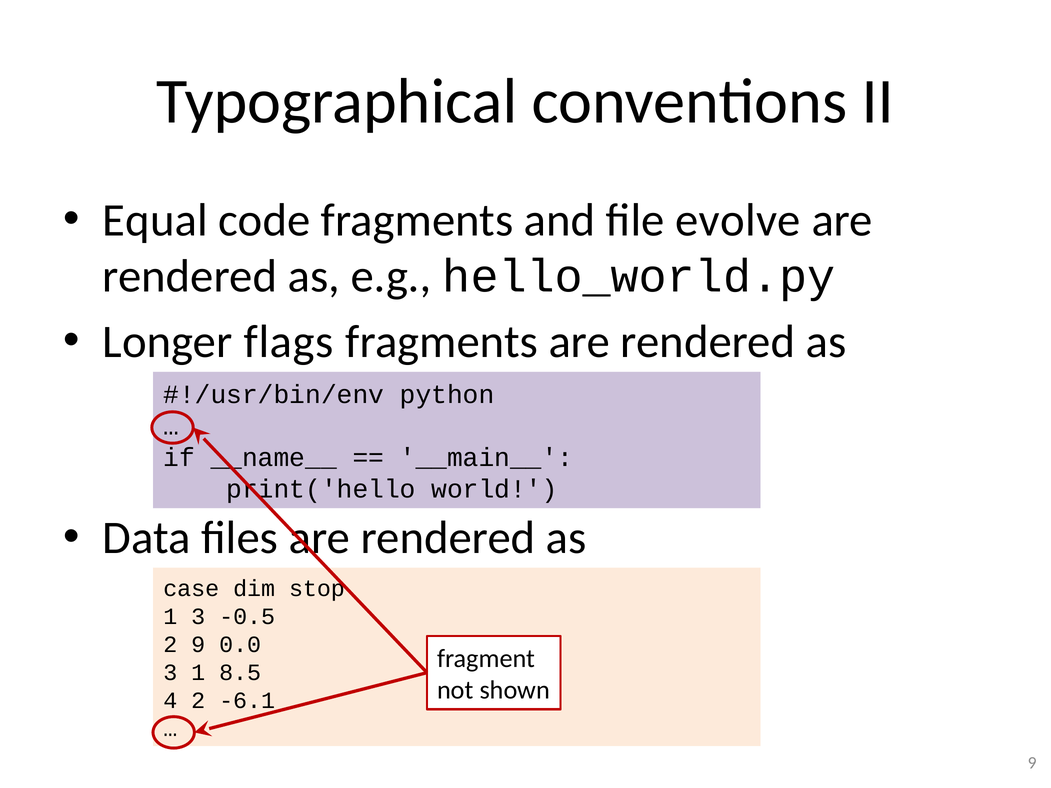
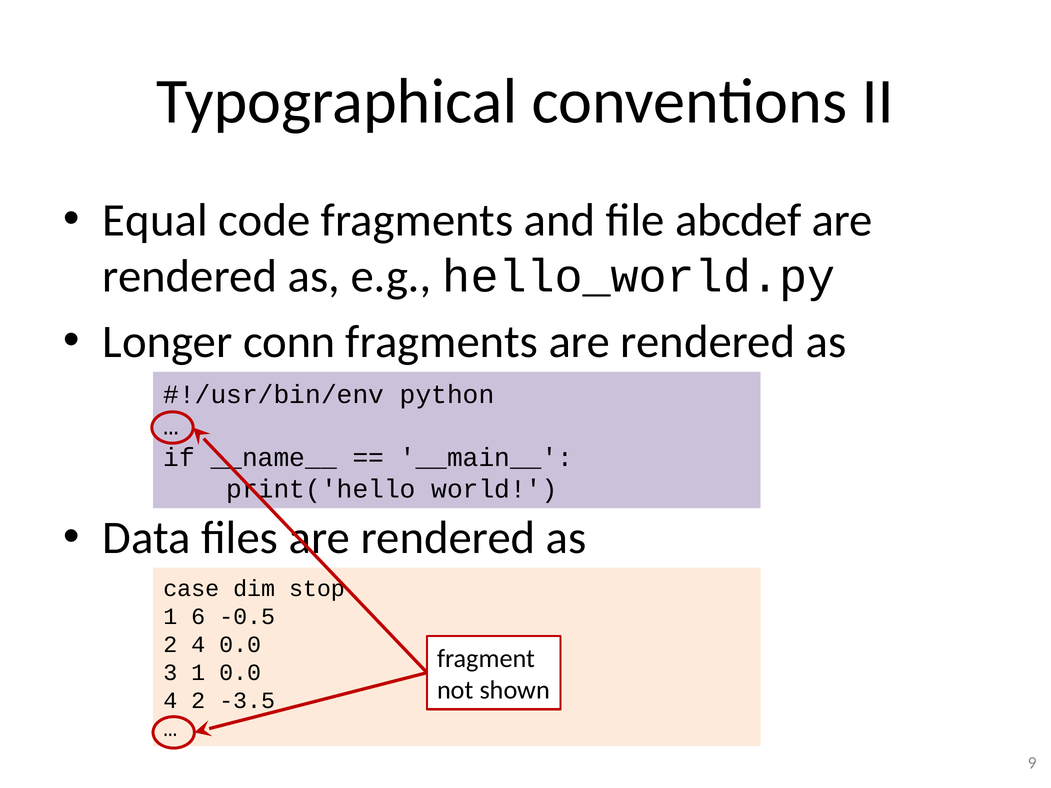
evolve: evolve -> abcdef
flags: flags -> conn
1 3: 3 -> 6
2 9: 9 -> 4
1 8.5: 8.5 -> 0.0
-6.1: -6.1 -> -3.5
